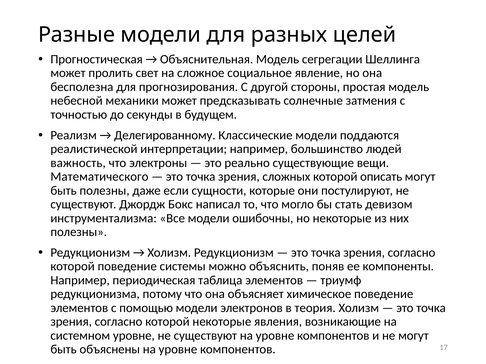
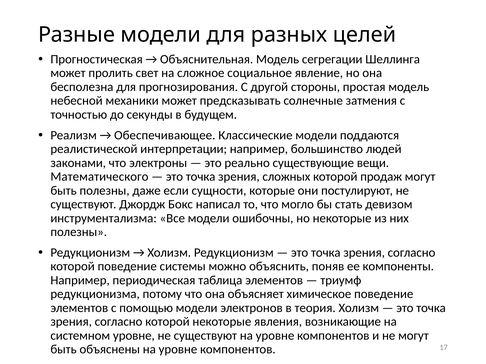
Делегированному: Делегированному -> Обеспечивающее
важность: важность -> законами
описать: описать -> продаж
